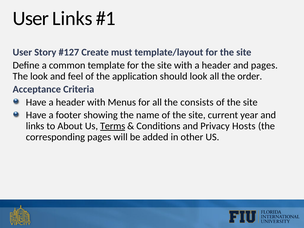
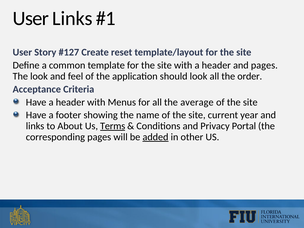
must: must -> reset
consists: consists -> average
Hosts: Hosts -> Portal
added underline: none -> present
